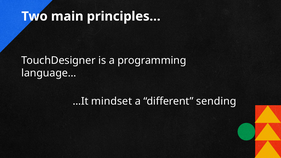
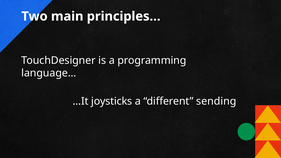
mindset: mindset -> joysticks
